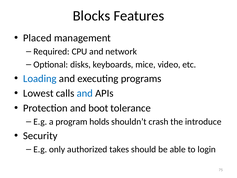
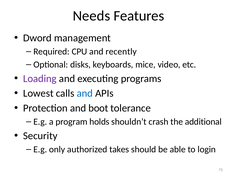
Blocks: Blocks -> Needs
Placed: Placed -> Dword
network: network -> recently
Loading colour: blue -> purple
introduce: introduce -> additional
